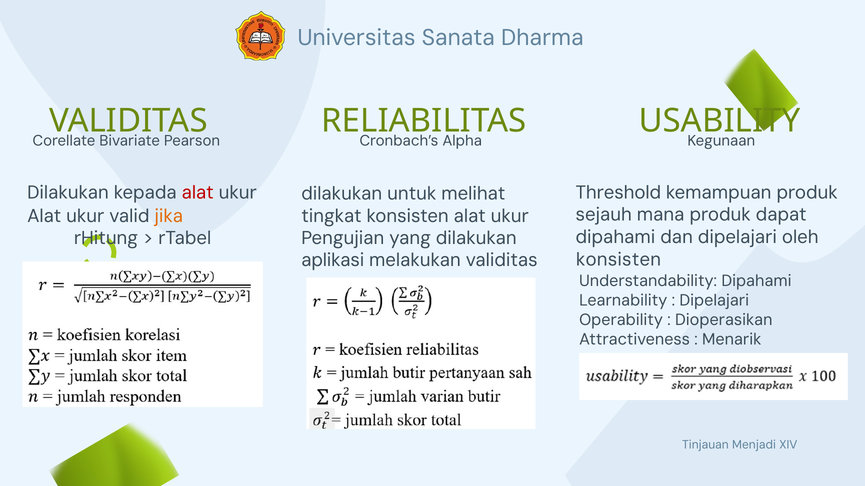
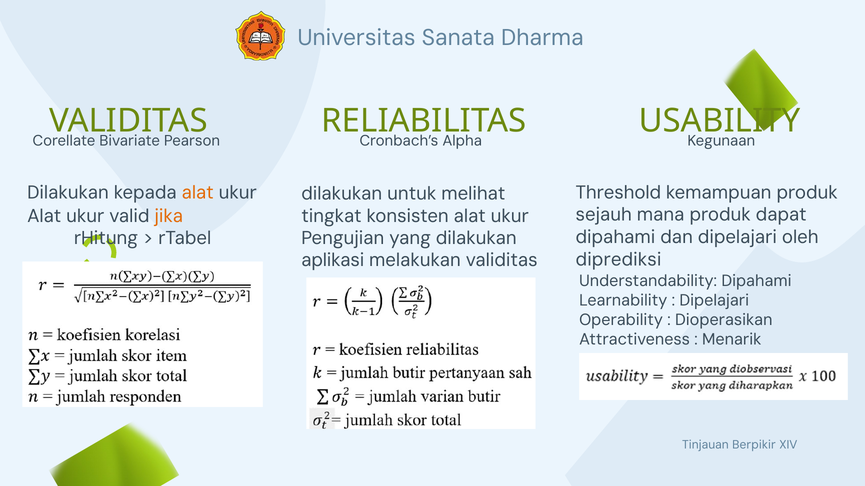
alat at (198, 193) colour: red -> orange
konsisten at (618, 260): konsisten -> diprediksi
Menjadi: Menjadi -> Berpikir
